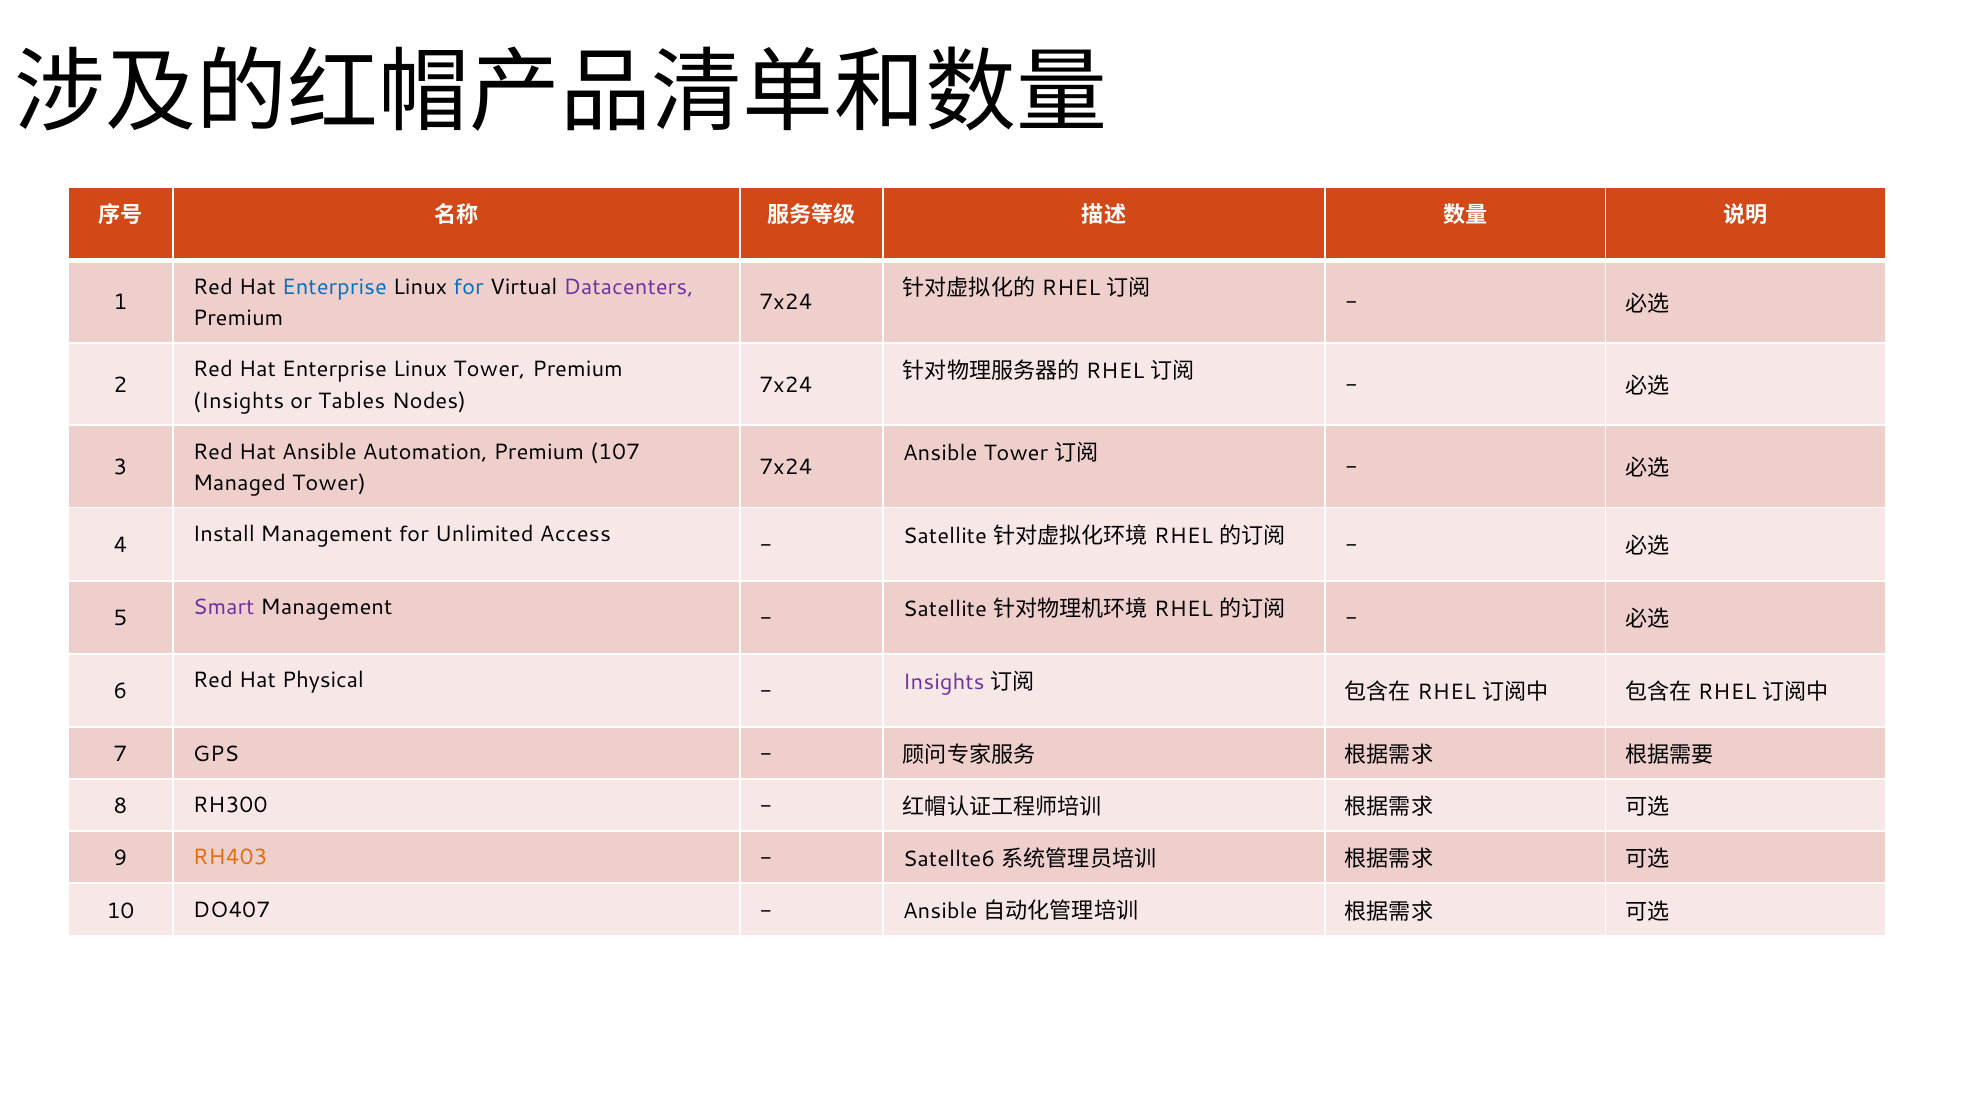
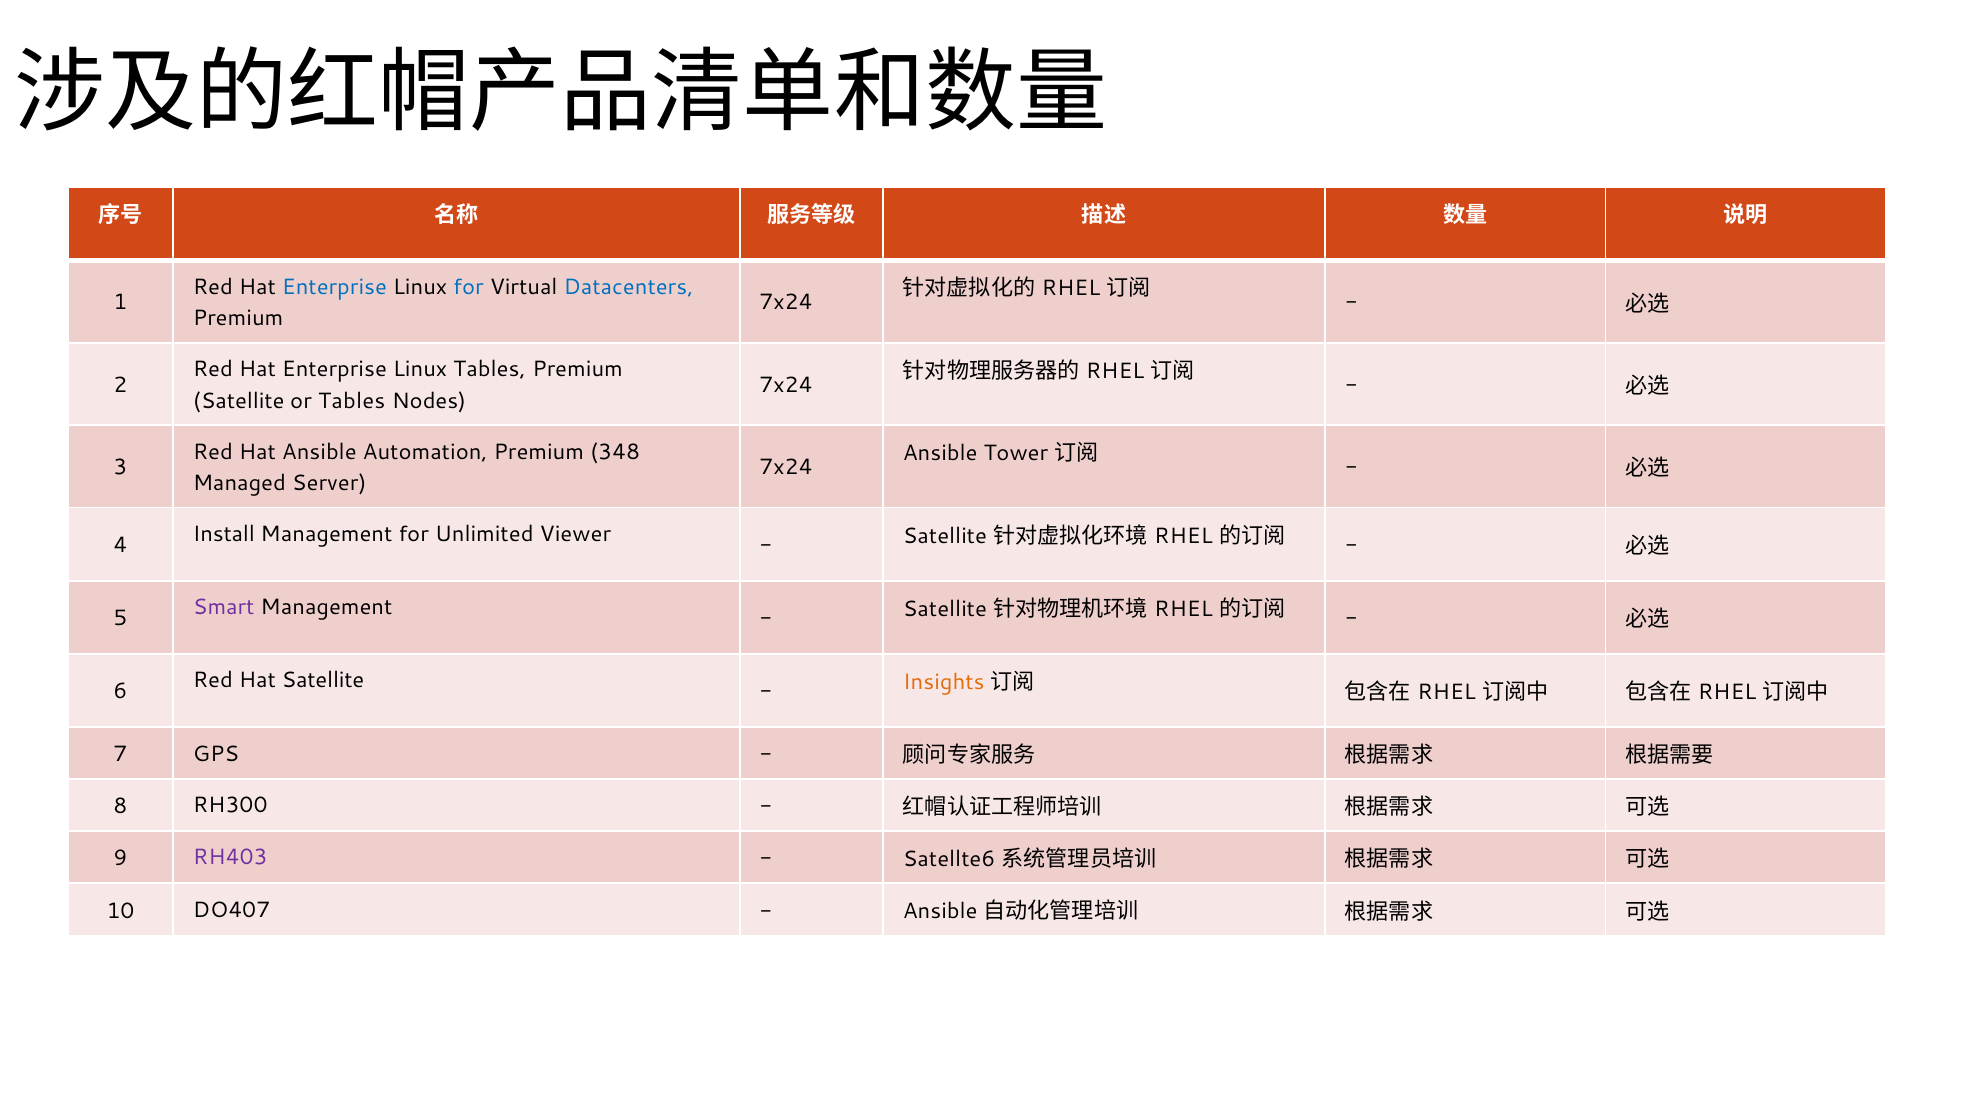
Datacenters colour: purple -> blue
Linux Tower: Tower -> Tables
Insights at (239, 401): Insights -> Satellite
107: 107 -> 348
Managed Tower: Tower -> Server
Access: Access -> Viewer
Hat Physical: Physical -> Satellite
Insights at (944, 682) colour: purple -> orange
RH403 colour: orange -> purple
